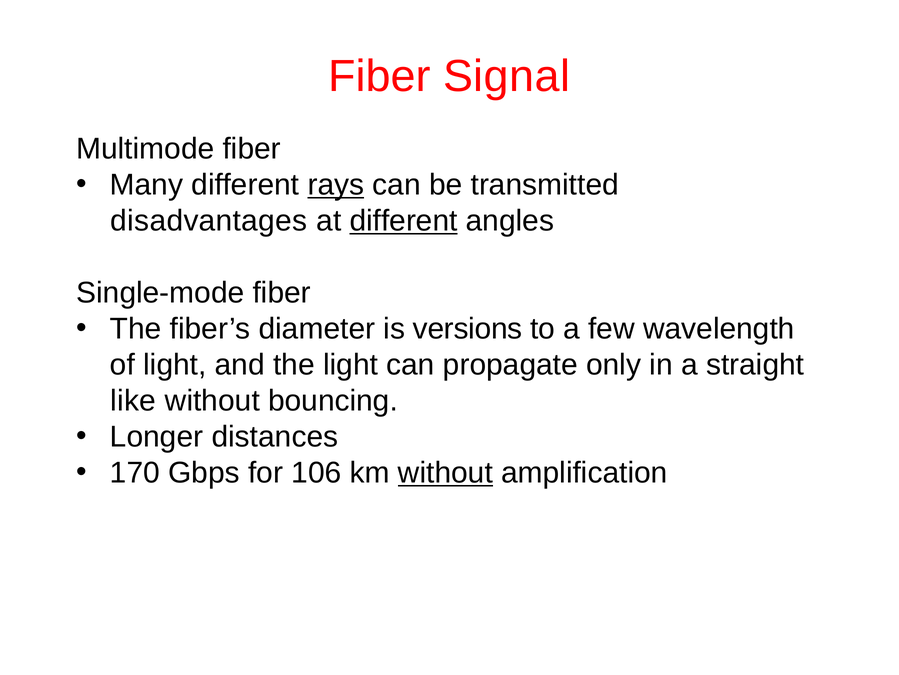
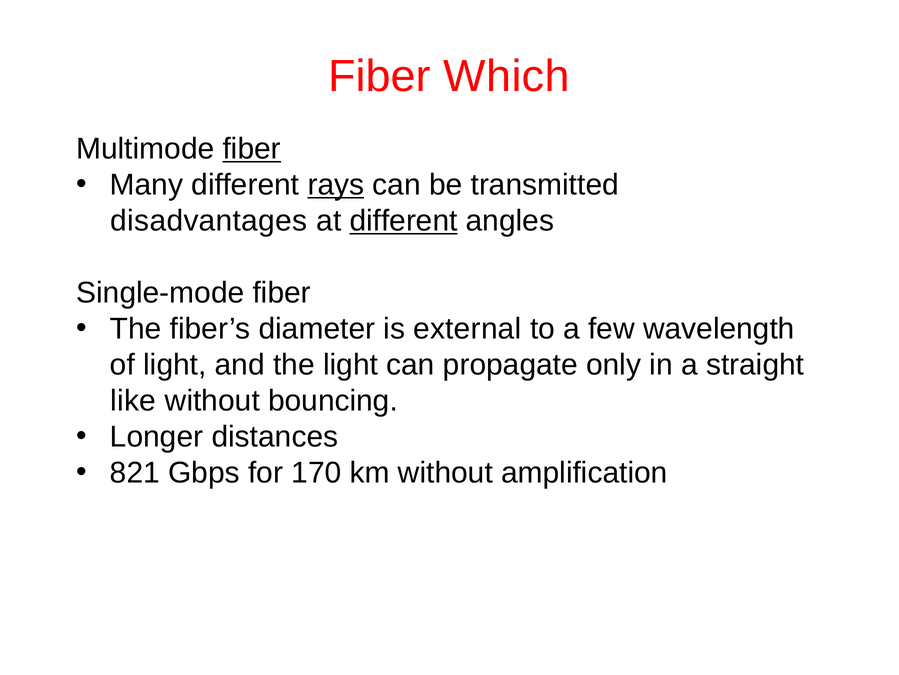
Signal: Signal -> Which
fiber at (252, 149) underline: none -> present
versions: versions -> external
170: 170 -> 821
106: 106 -> 170
without at (445, 472) underline: present -> none
